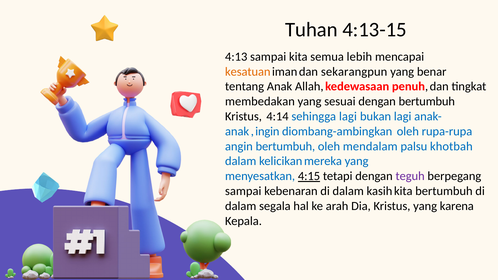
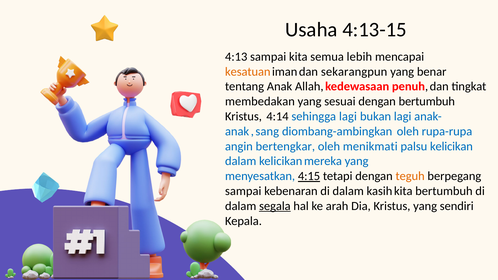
Tuhan: Tuhan -> Usaha
ingin: ingin -> sang
angin bertumbuh: bertumbuh -> bertengkar
mendalam: mendalam -> menikmati
palsu khotbah: khotbah -> kelicikan
teguh colour: purple -> orange
segala underline: none -> present
karena: karena -> sendiri
